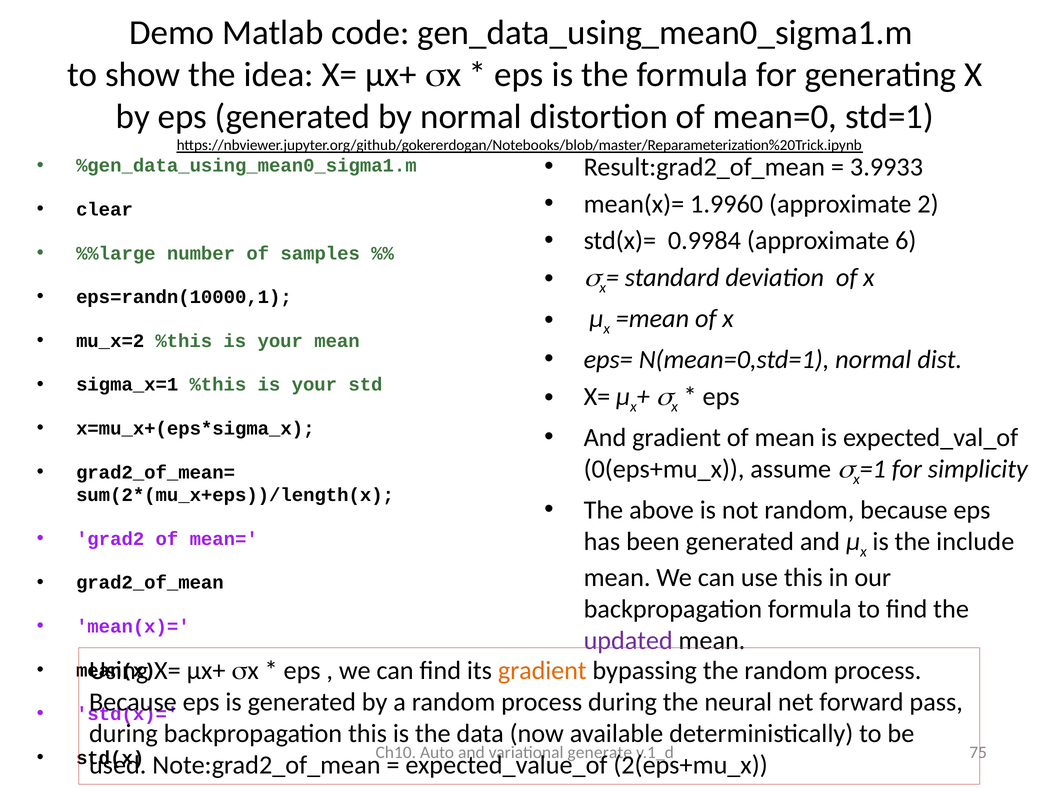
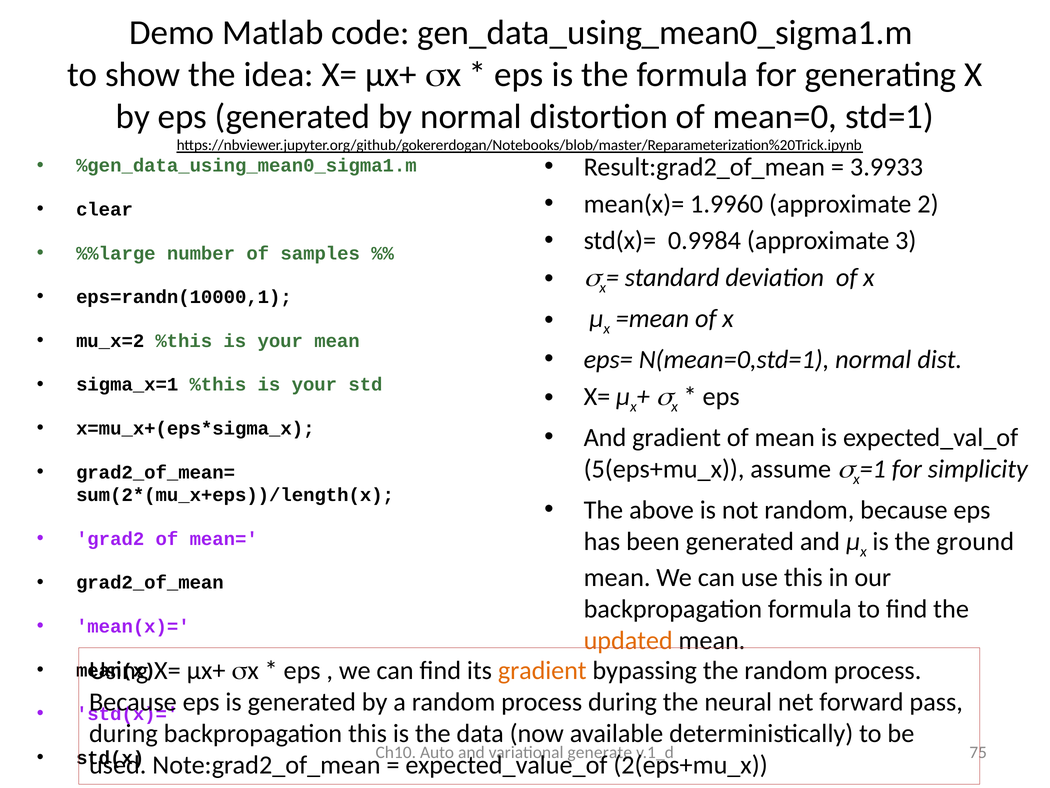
6: 6 -> 3
0(eps+mu_x: 0(eps+mu_x -> 5(eps+mu_x
include: include -> ground
updated colour: purple -> orange
